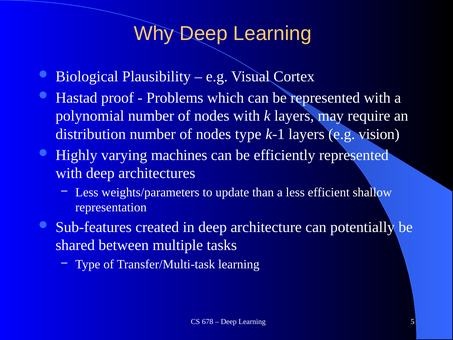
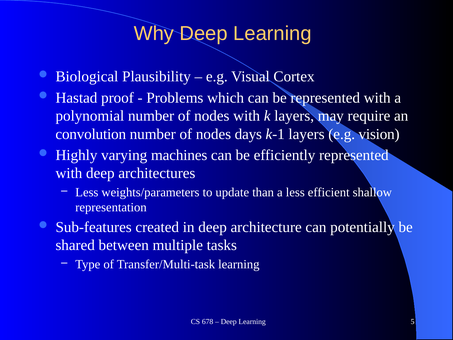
distribution: distribution -> convolution
nodes type: type -> days
